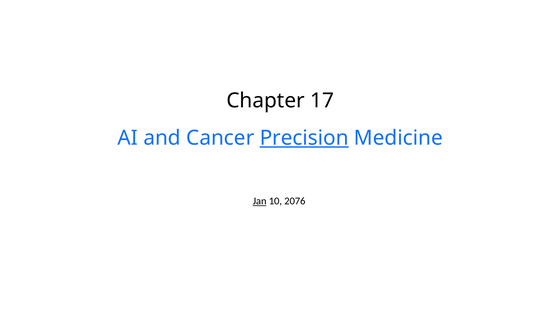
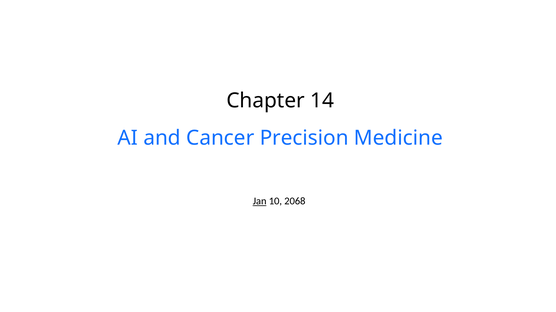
17: 17 -> 14
Precision underline: present -> none
2076: 2076 -> 2068
